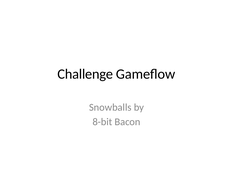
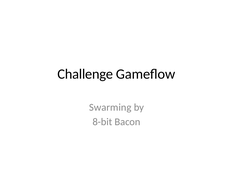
Snowballs: Snowballs -> Swarming
